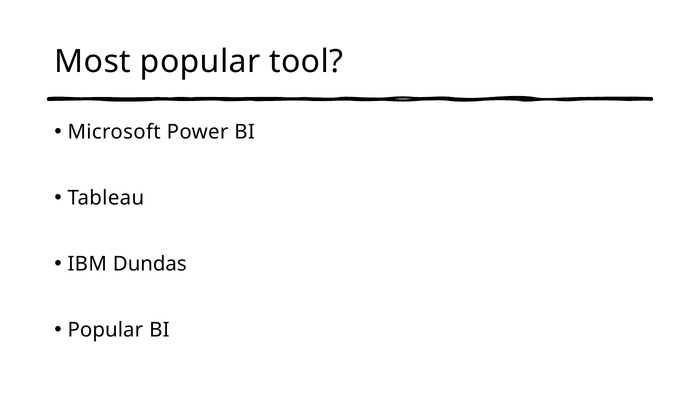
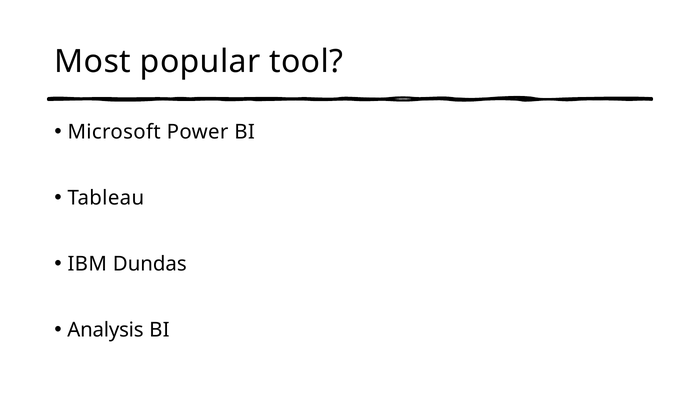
Popular at (105, 330): Popular -> Analysis
